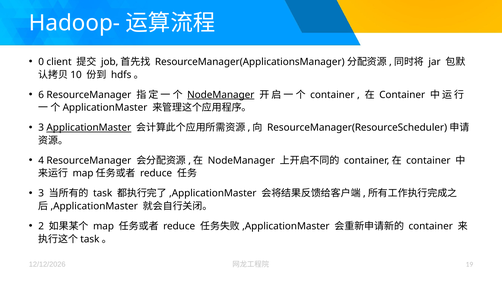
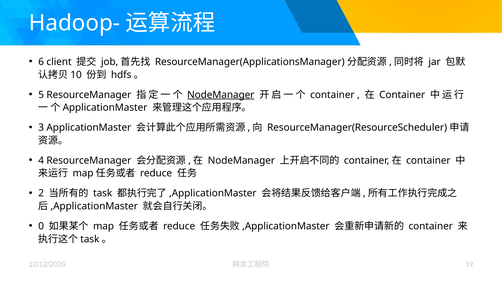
0: 0 -> 6
6: 6 -> 5
ApplicationMaster at (89, 127) underline: present -> none
3 at (41, 193): 3 -> 2
2: 2 -> 0
